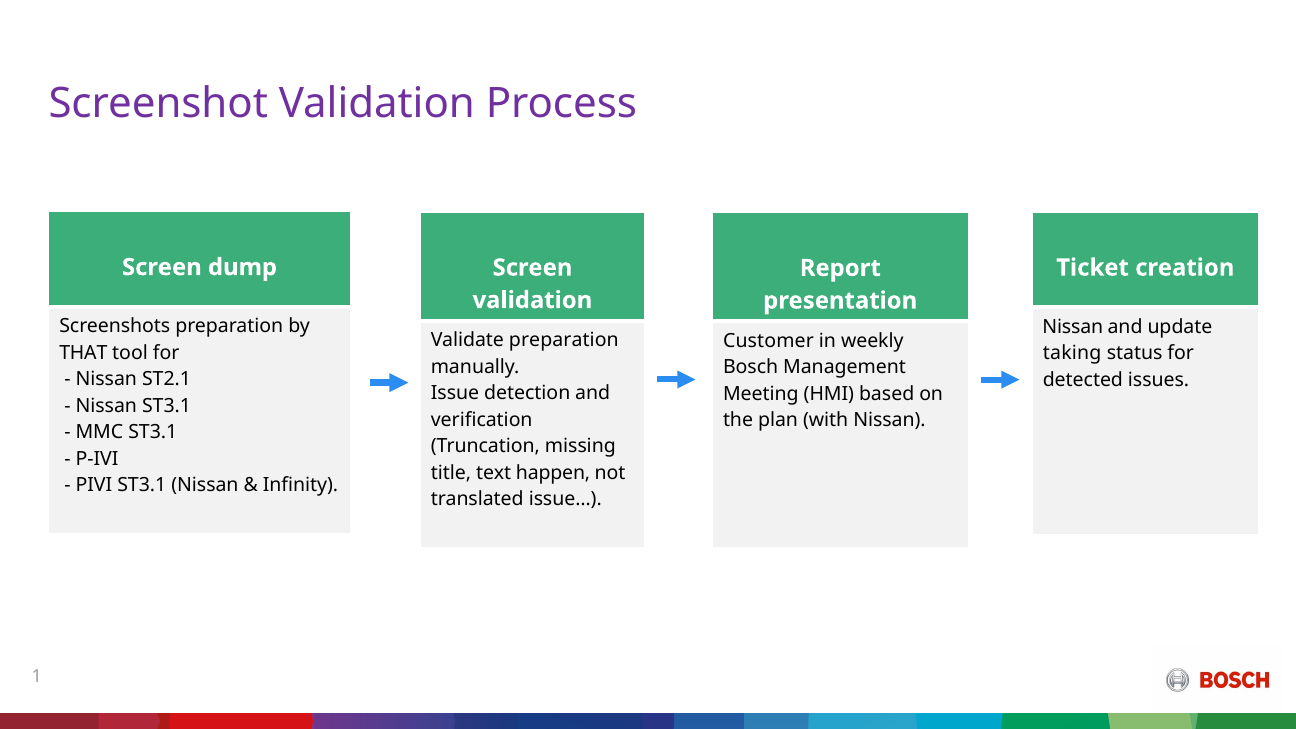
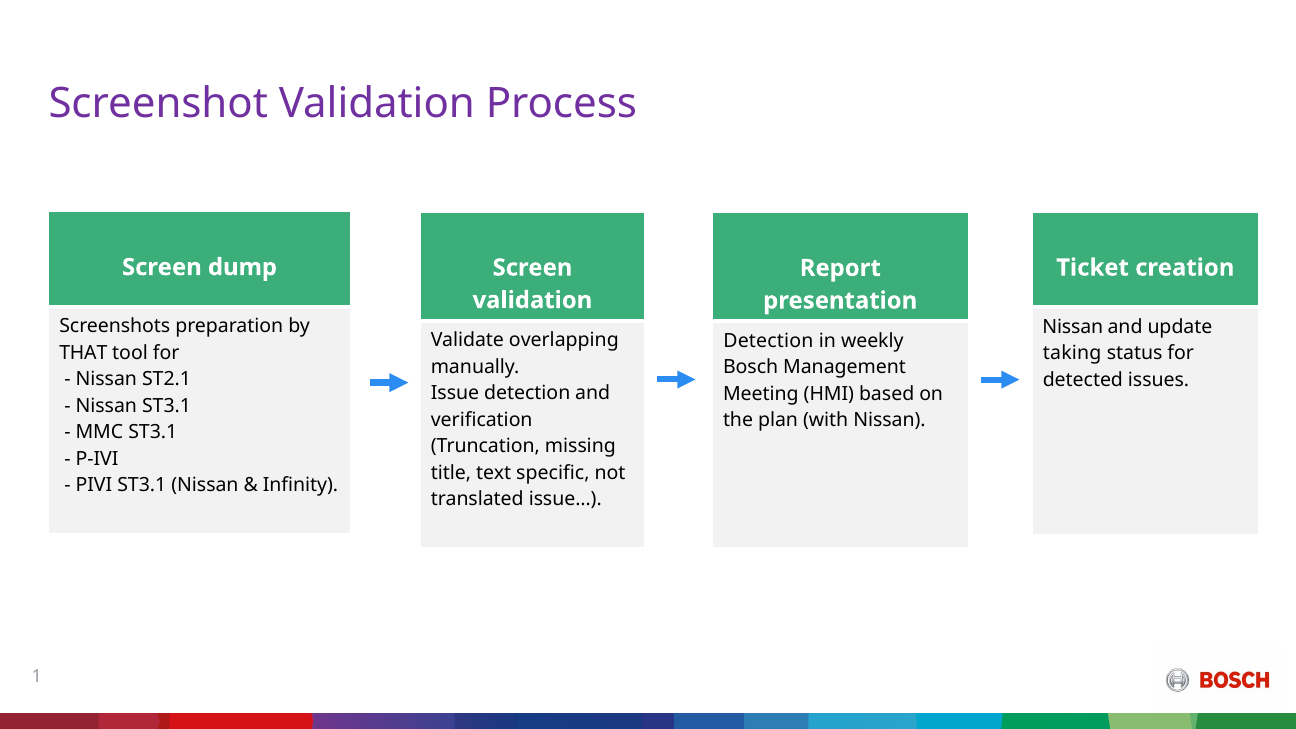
Validate preparation: preparation -> overlapping
Customer at (768, 341): Customer -> Detection
happen: happen -> specific
